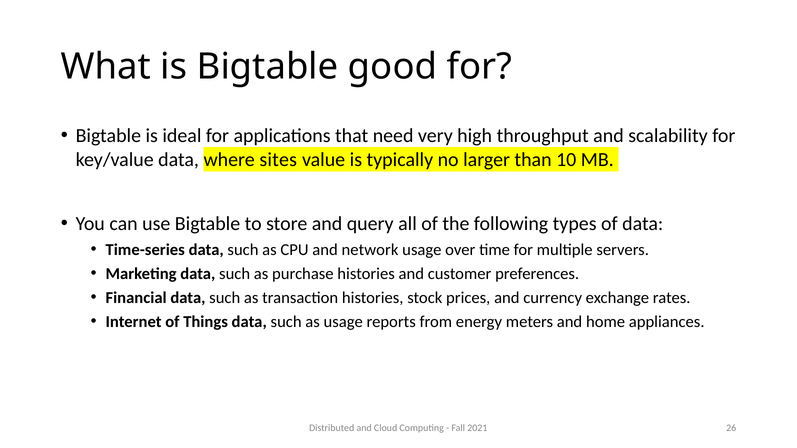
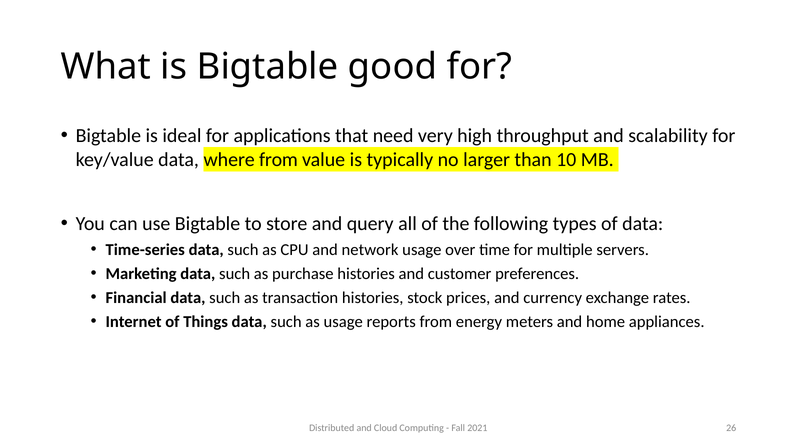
where sites: sites -> from
